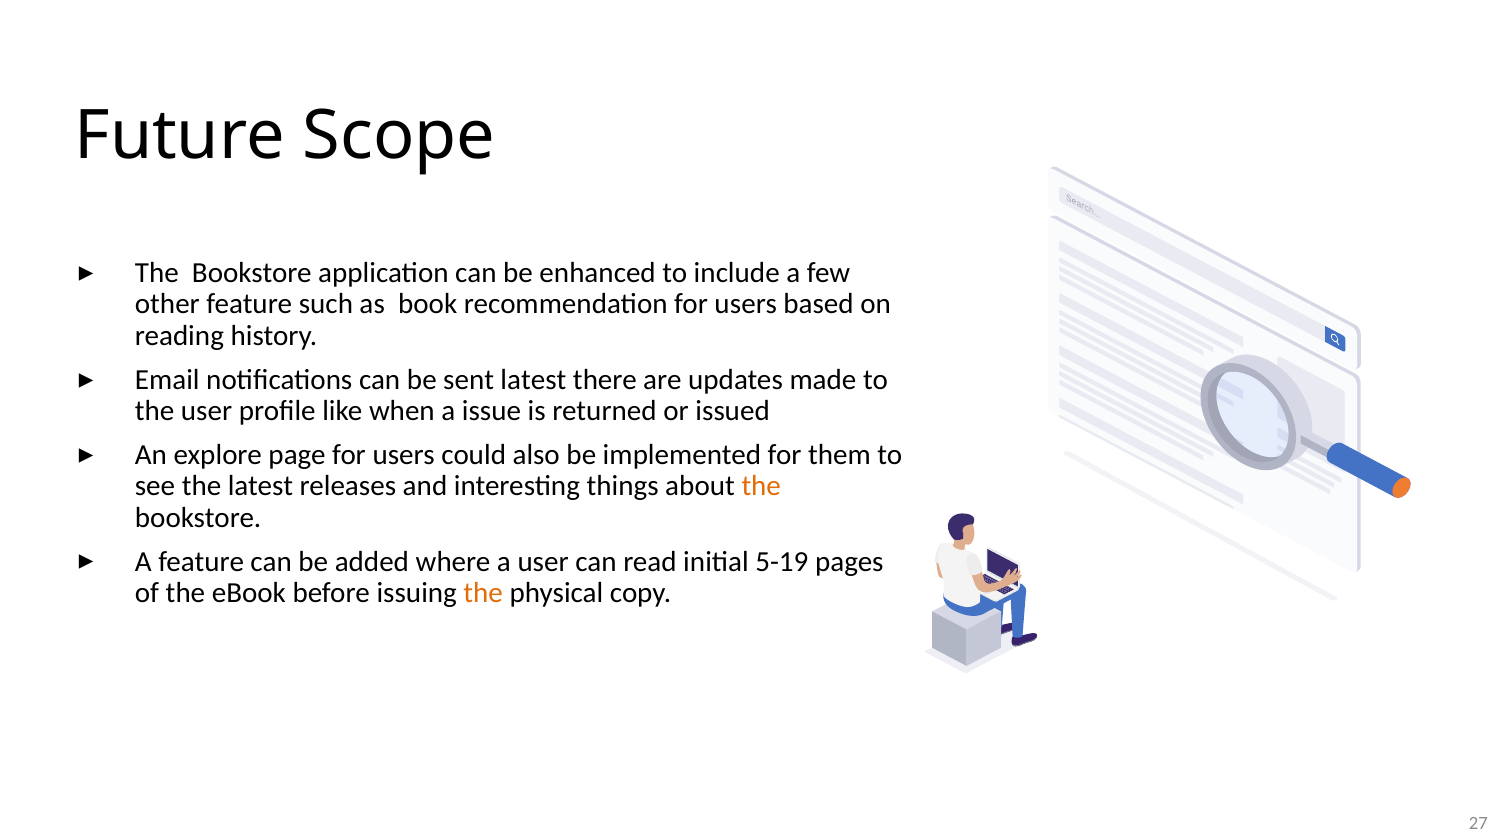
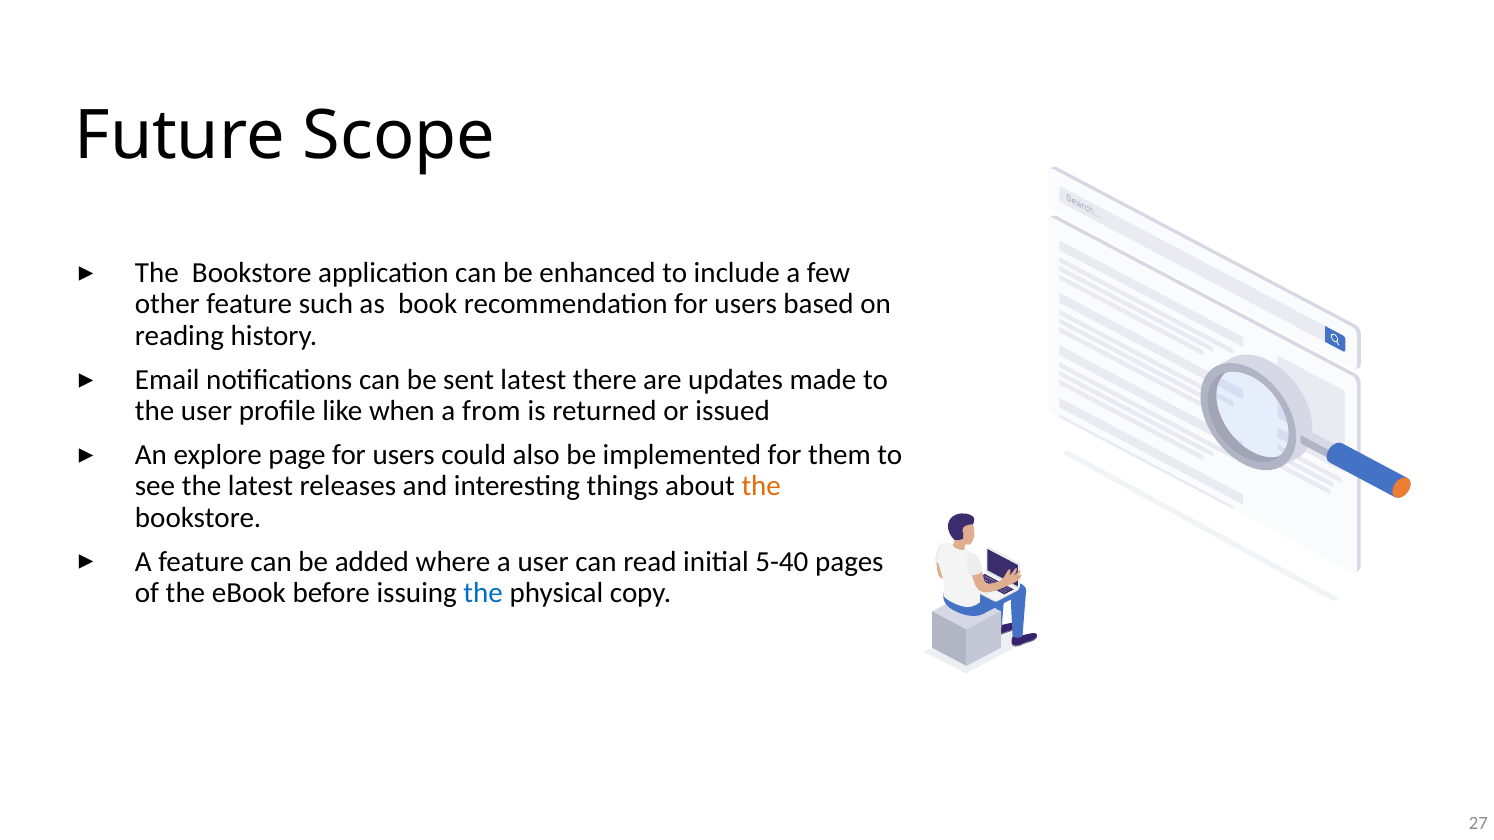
issue: issue -> from
5-19: 5-19 -> 5-40
the at (483, 593) colour: orange -> blue
